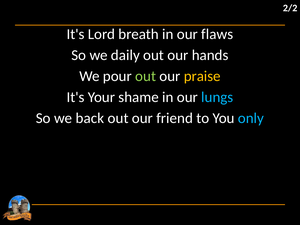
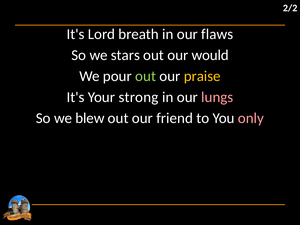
daily: daily -> stars
hands: hands -> would
shame: shame -> strong
lungs colour: light blue -> pink
back: back -> blew
only colour: light blue -> pink
